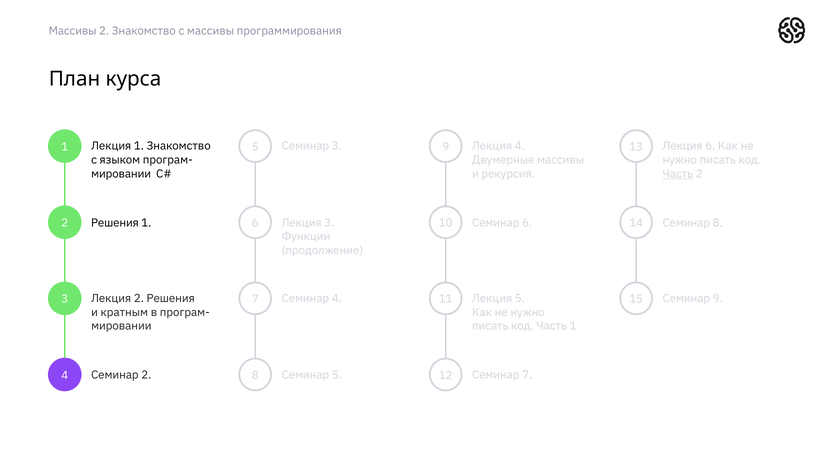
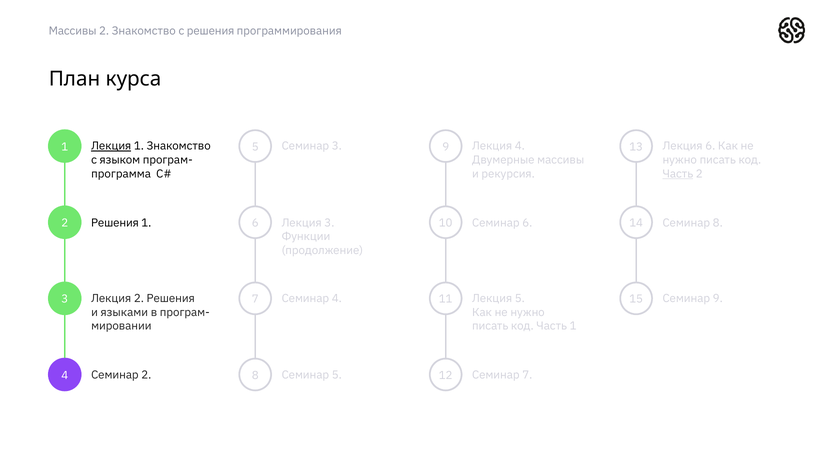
с массивы: массивы -> решения
Лекция at (111, 146) underline: none -> present
мировании at (121, 174): мировании -> программа
кратным: кратным -> языками
